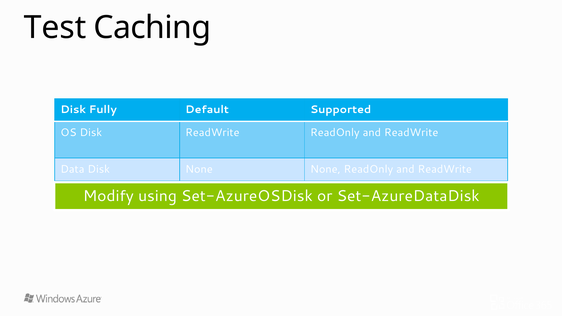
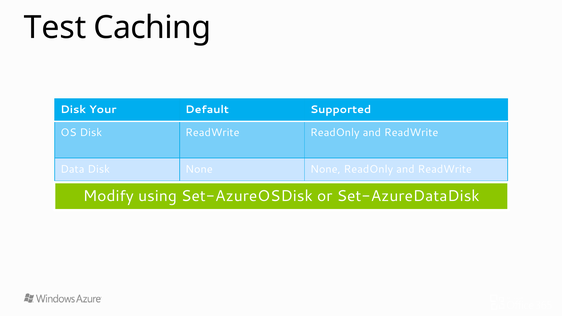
Fully: Fully -> Your
